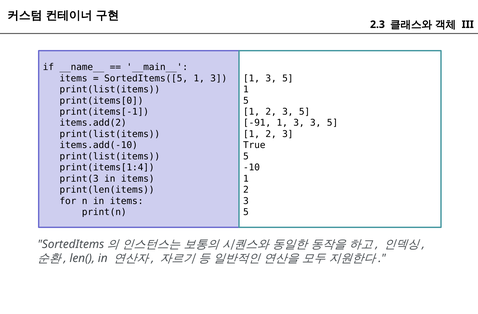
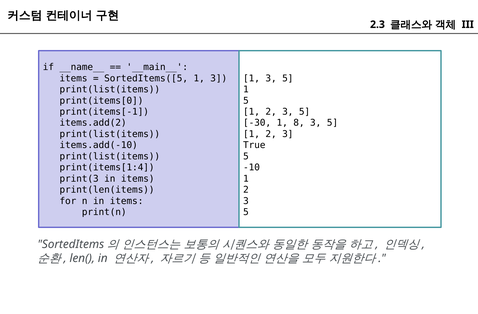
-91: -91 -> -30
3 at (299, 123): 3 -> 8
